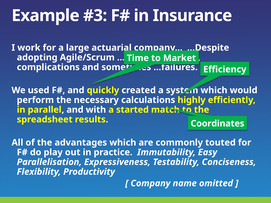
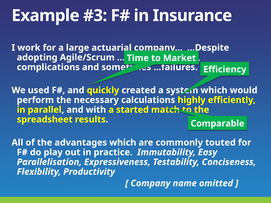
Coordinates: Coordinates -> Comparable
